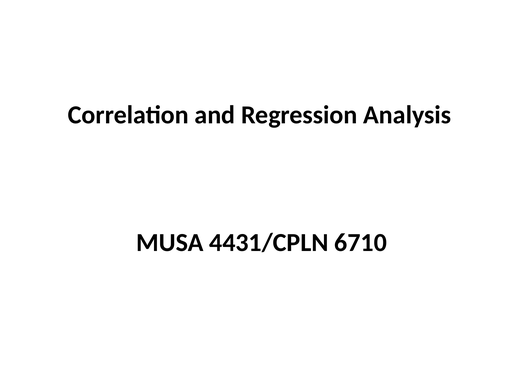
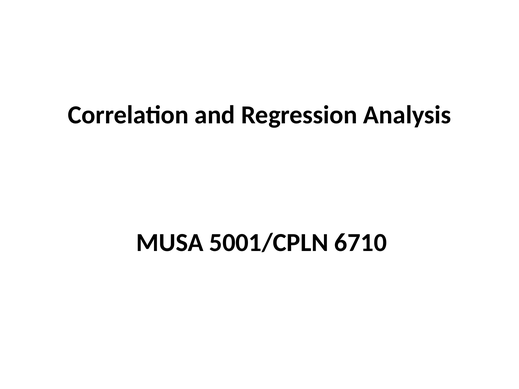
4431/CPLN: 4431/CPLN -> 5001/CPLN
